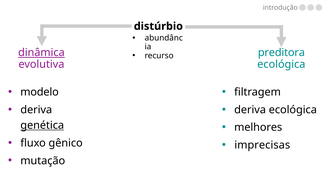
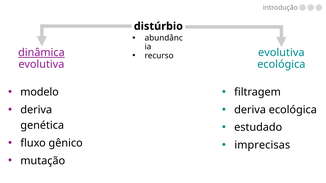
preditora at (281, 53): preditora -> evolutiva
melhores: melhores -> estudado
genética underline: present -> none
